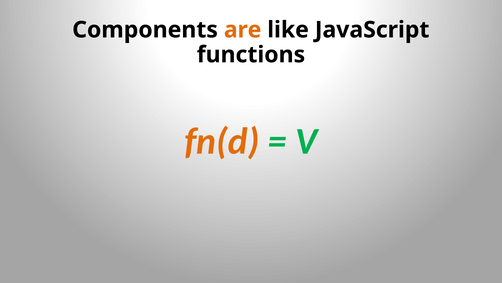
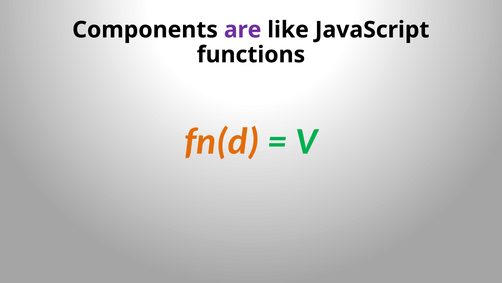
are colour: orange -> purple
